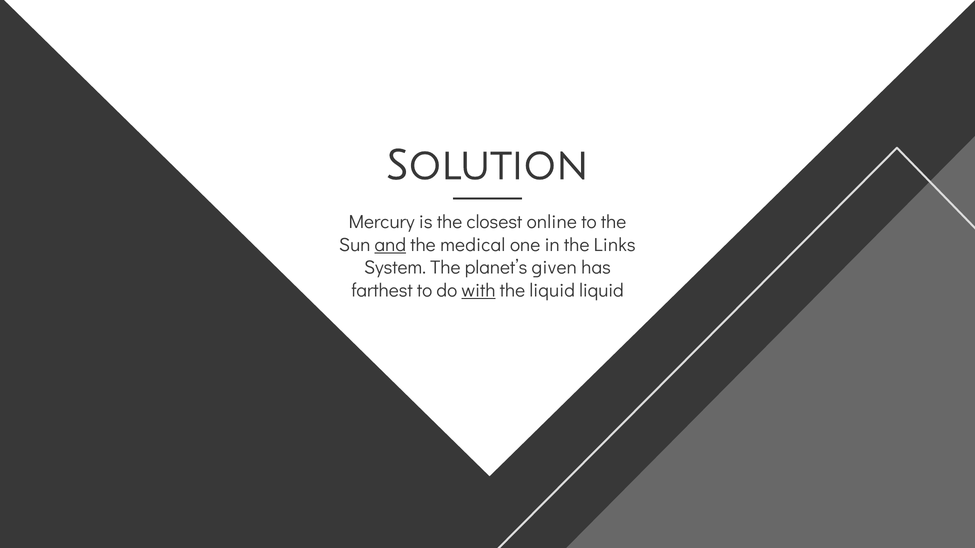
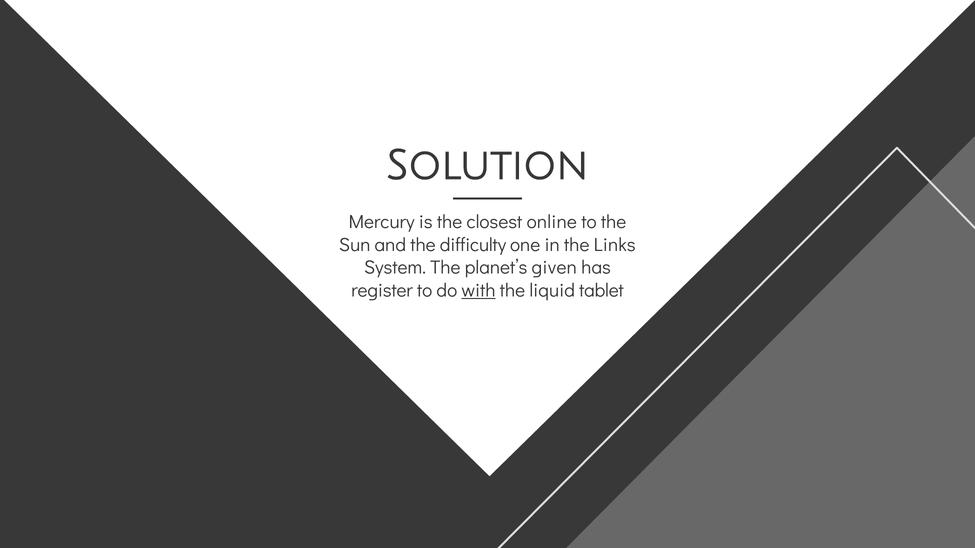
and underline: present -> none
medical: medical -> difficulty
farthest: farthest -> register
liquid liquid: liquid -> tablet
